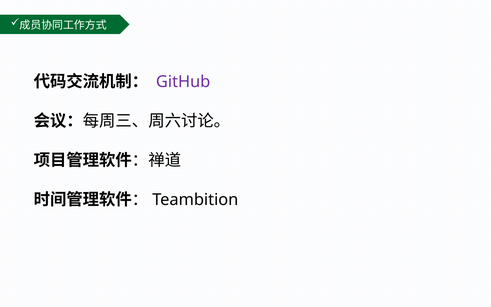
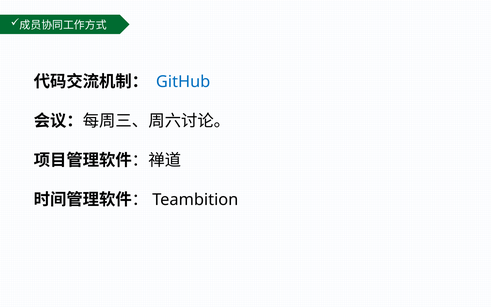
GitHub colour: purple -> blue
